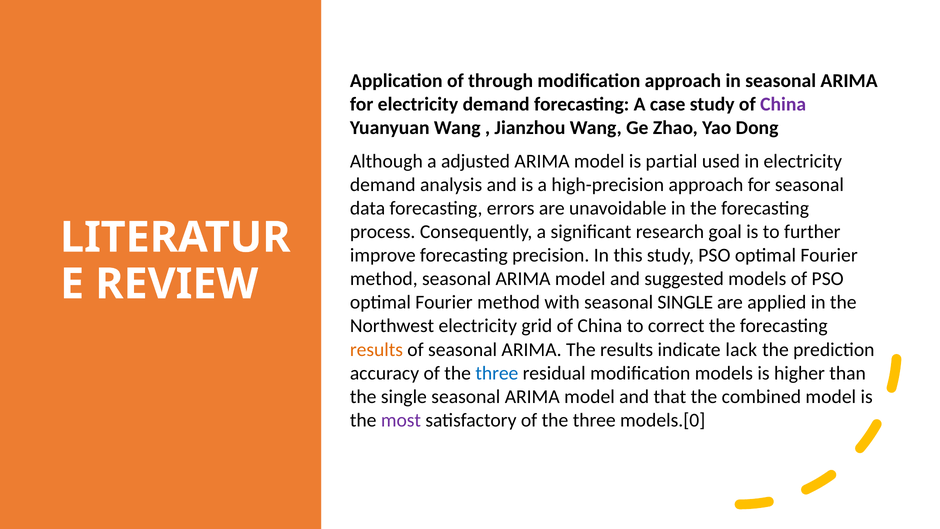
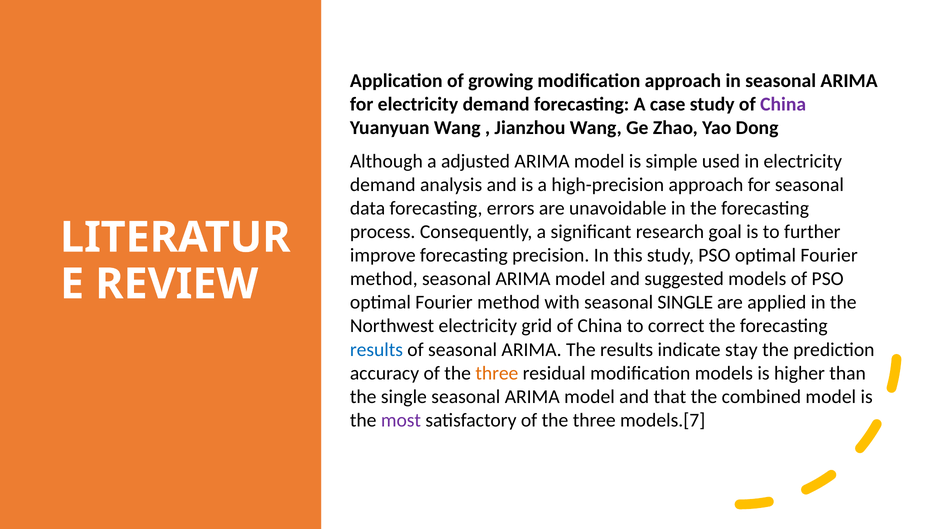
through: through -> growing
partial: partial -> simple
results at (376, 349) colour: orange -> blue
lack: lack -> stay
three at (497, 373) colour: blue -> orange
models.[0: models.[0 -> models.[7
